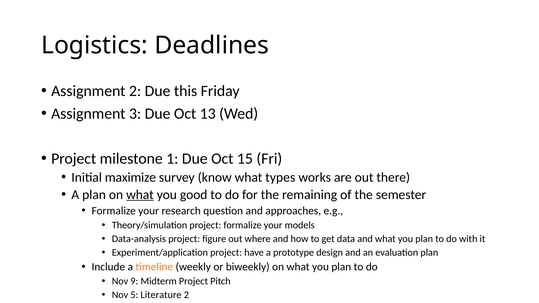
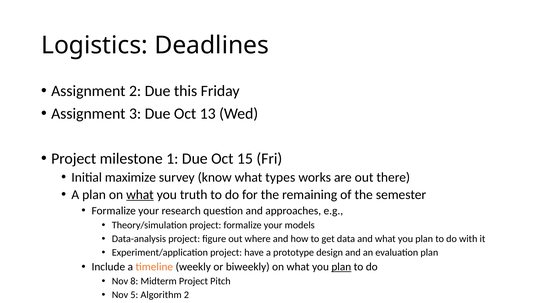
good: good -> truth
plan at (341, 267) underline: none -> present
9: 9 -> 8
Literature: Literature -> Algorithm
